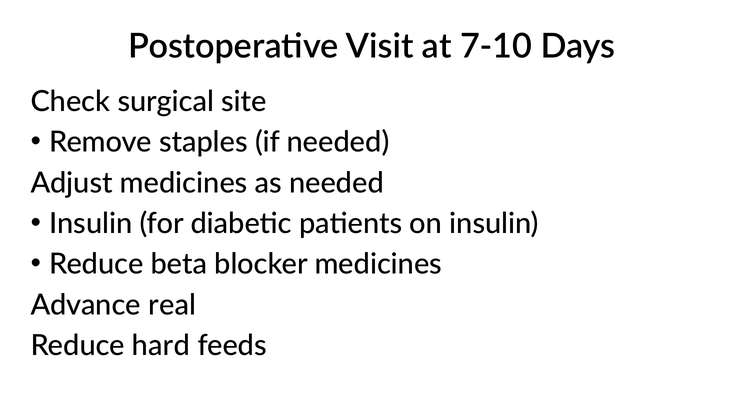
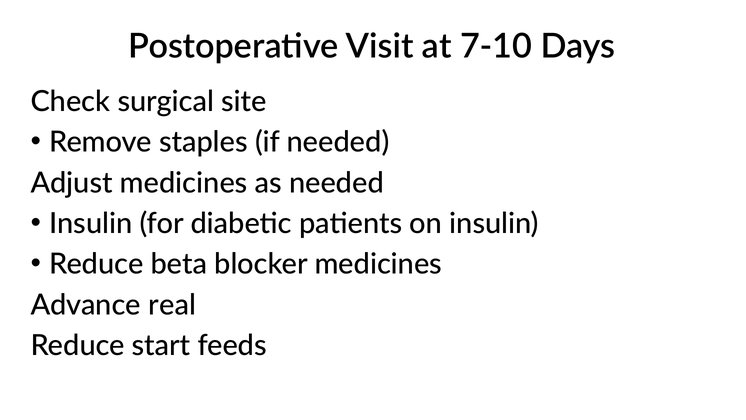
hard: hard -> start
